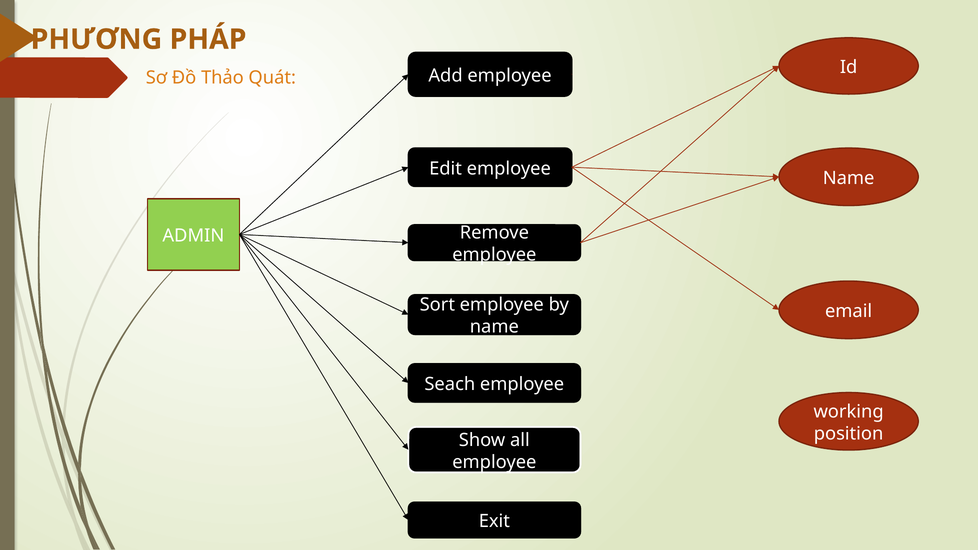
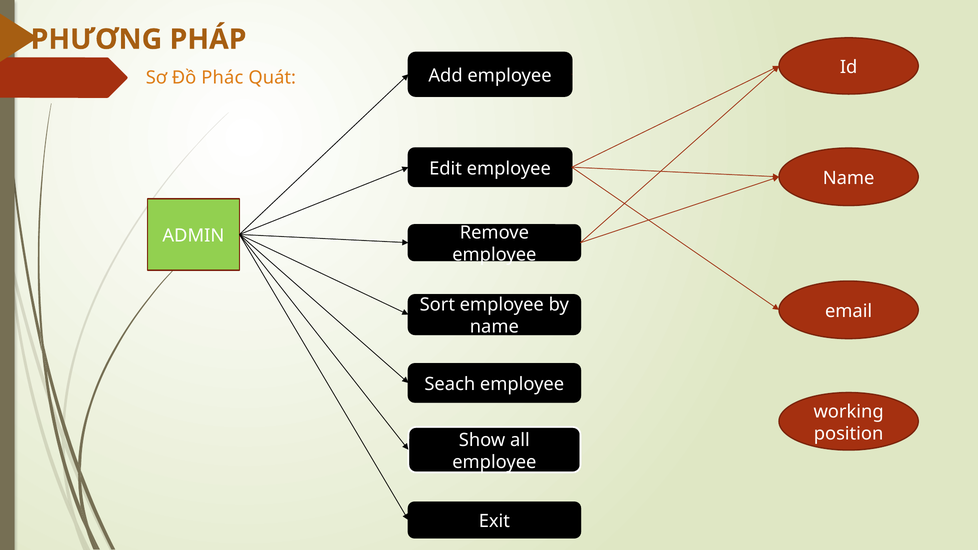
Thảo: Thảo -> Phác
